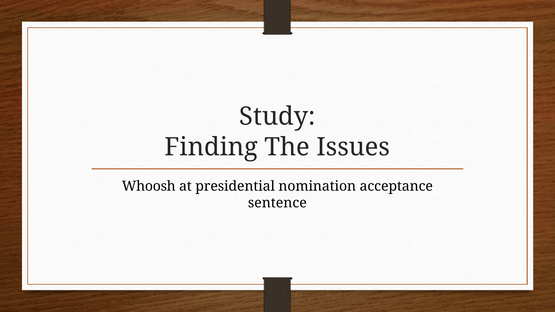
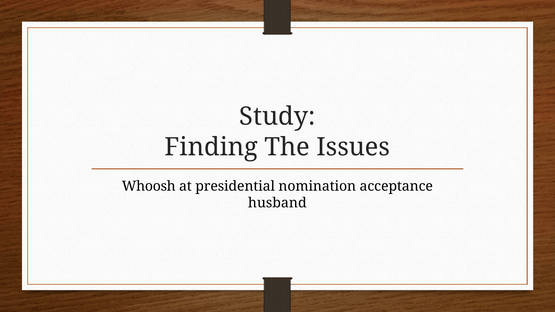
sentence: sentence -> husband
